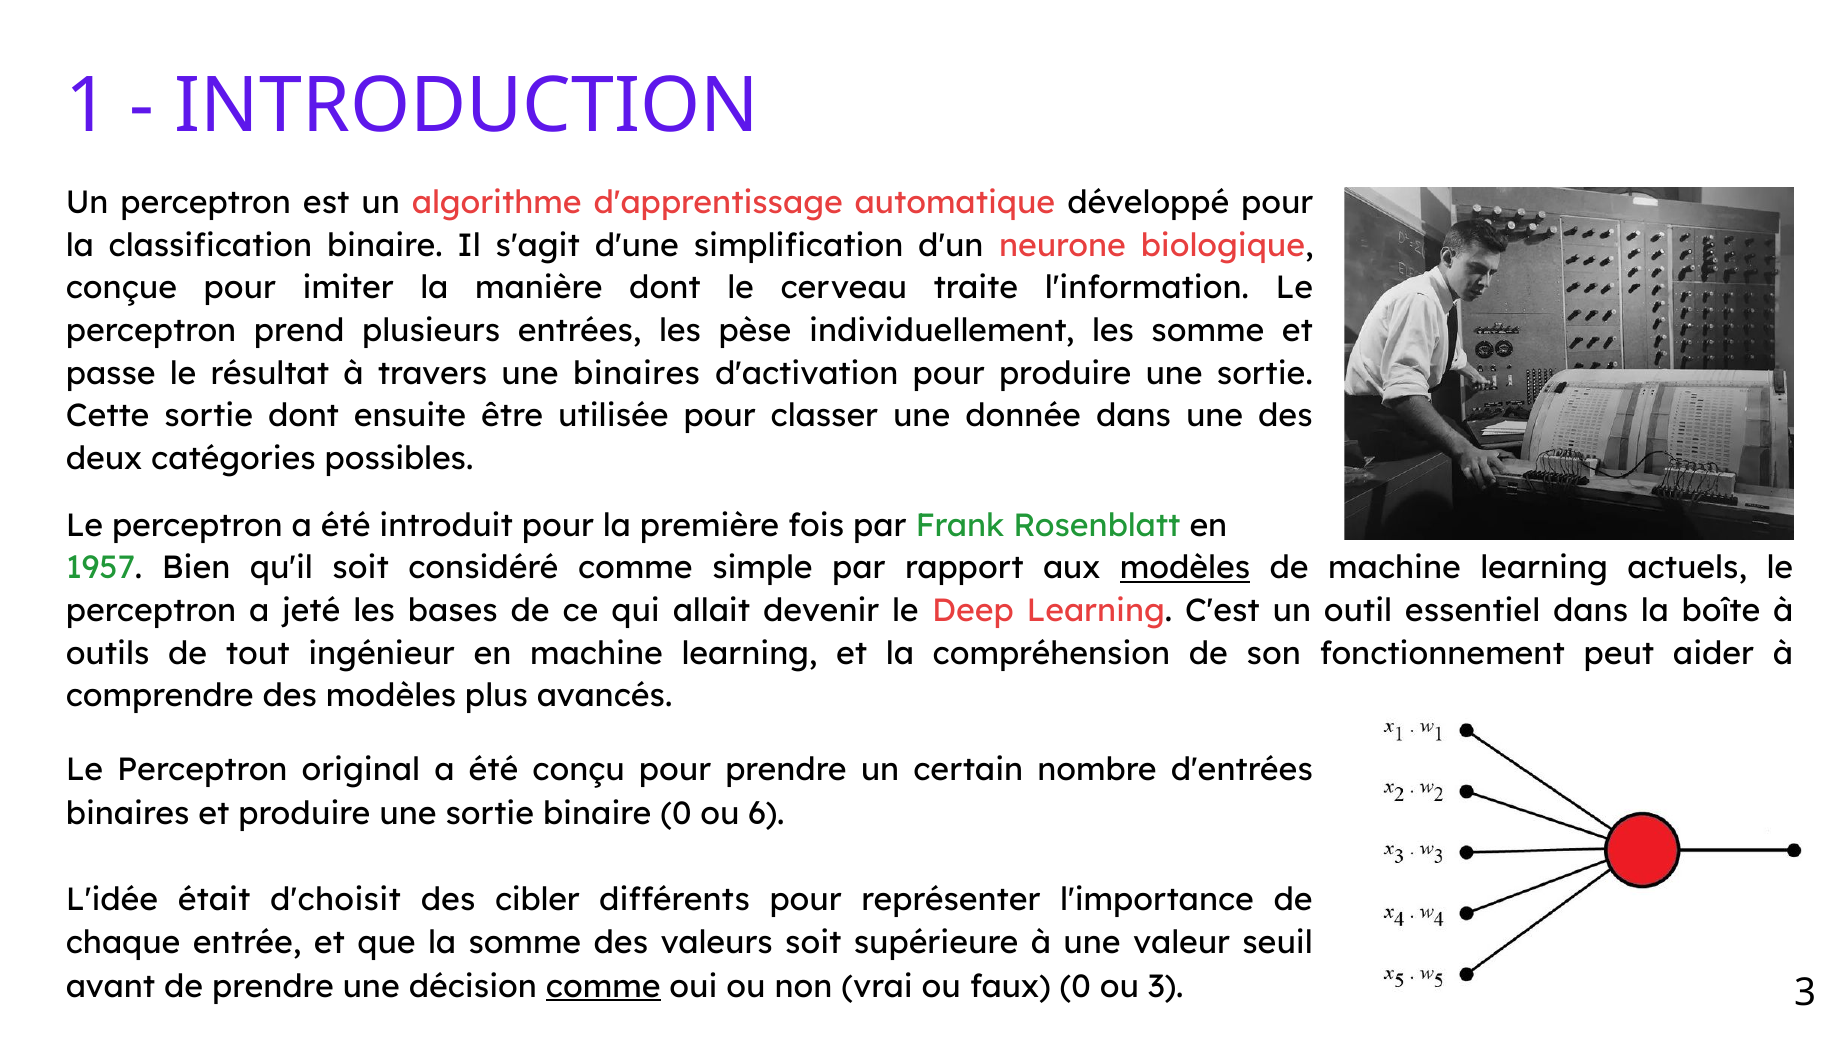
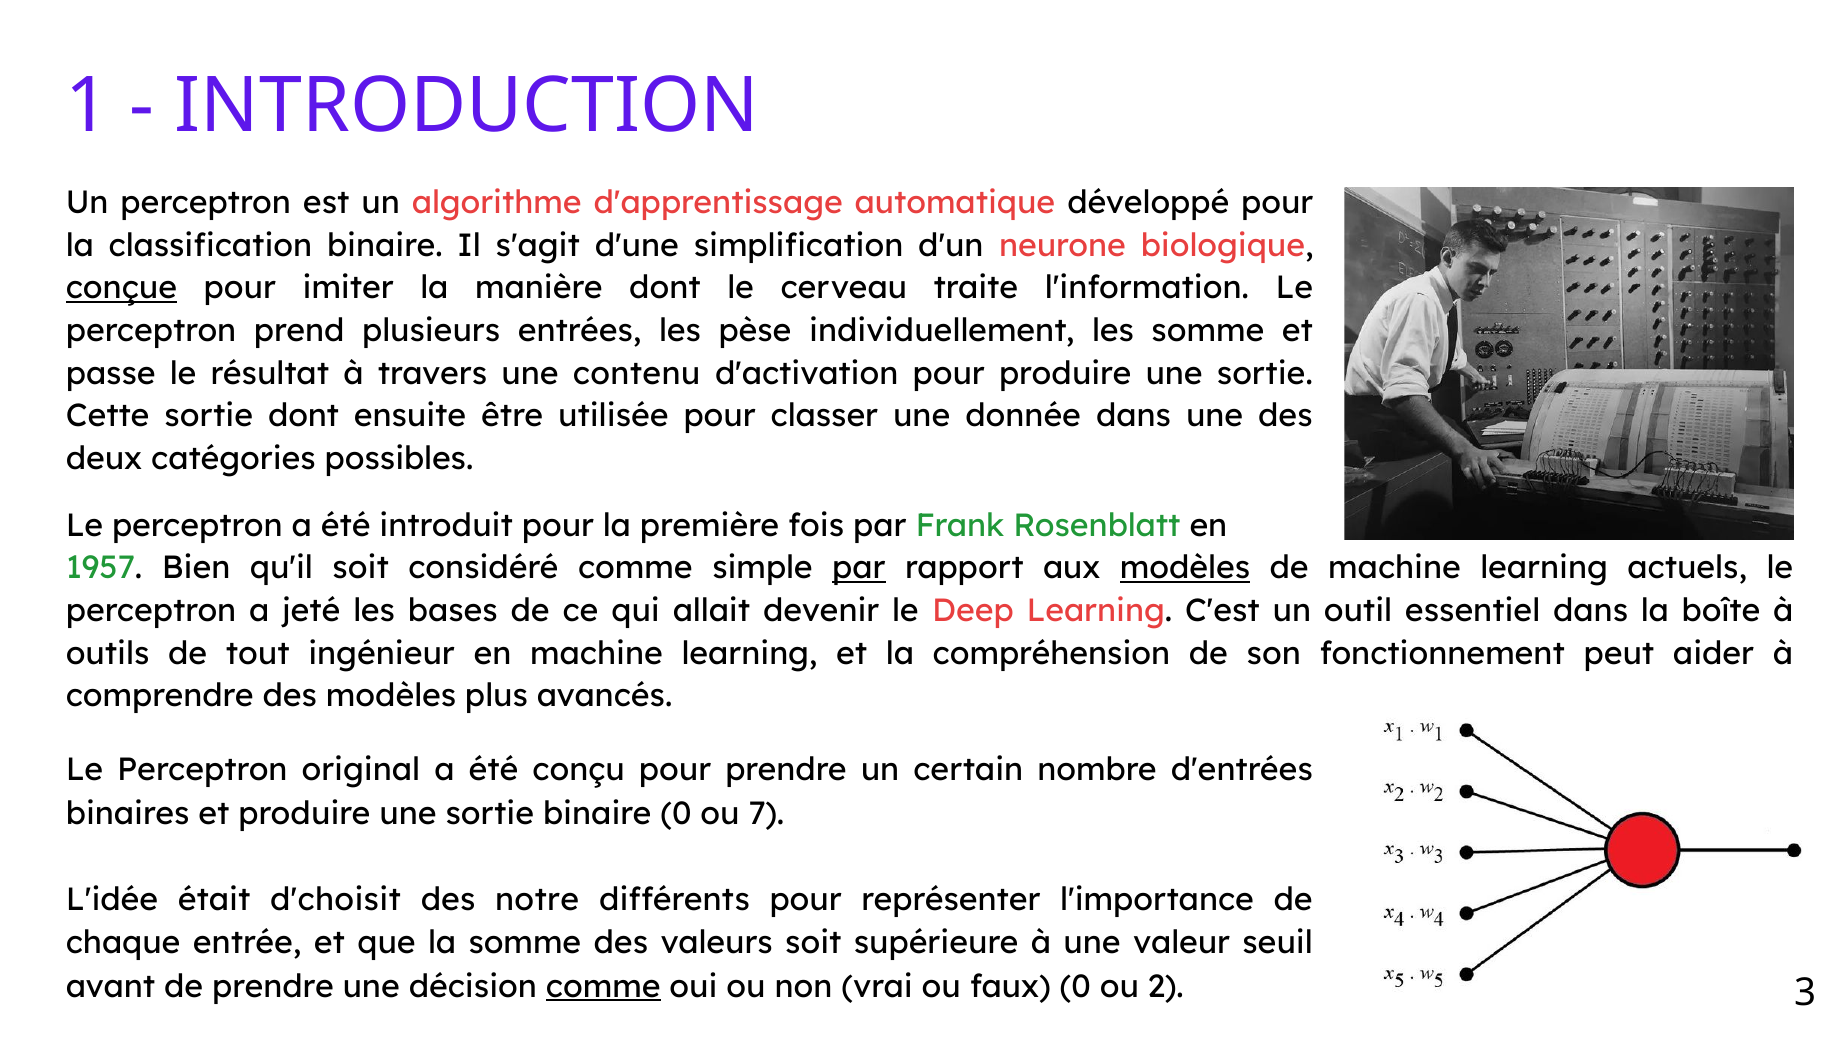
conçue underline: none -> present
une binaires: binaires -> contenu
par at (859, 569) underline: none -> present
6: 6 -> 7
cibler: cibler -> notre
ou 3: 3 -> 2
